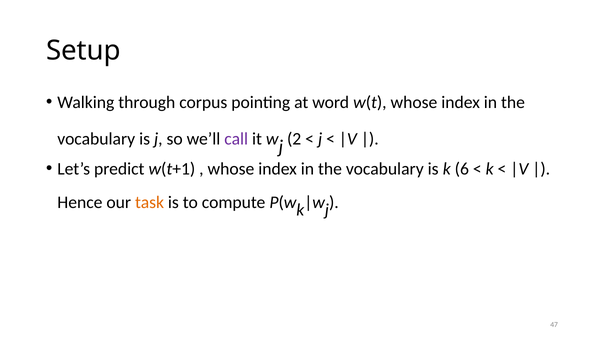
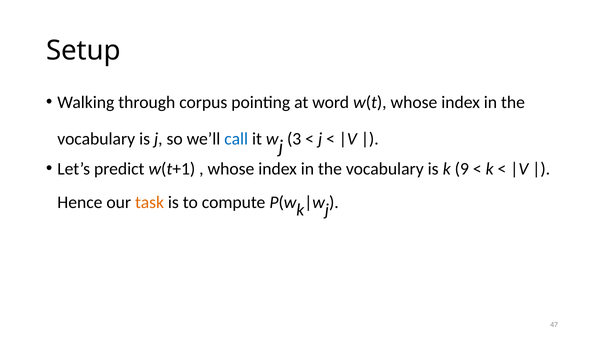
call colour: purple -> blue
2: 2 -> 3
6: 6 -> 9
